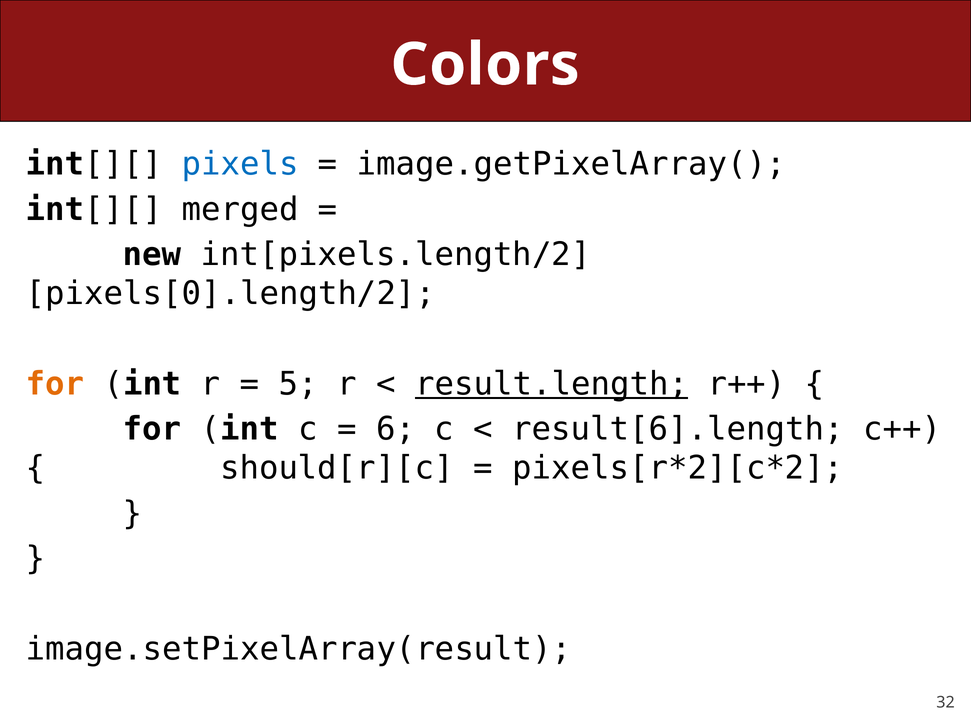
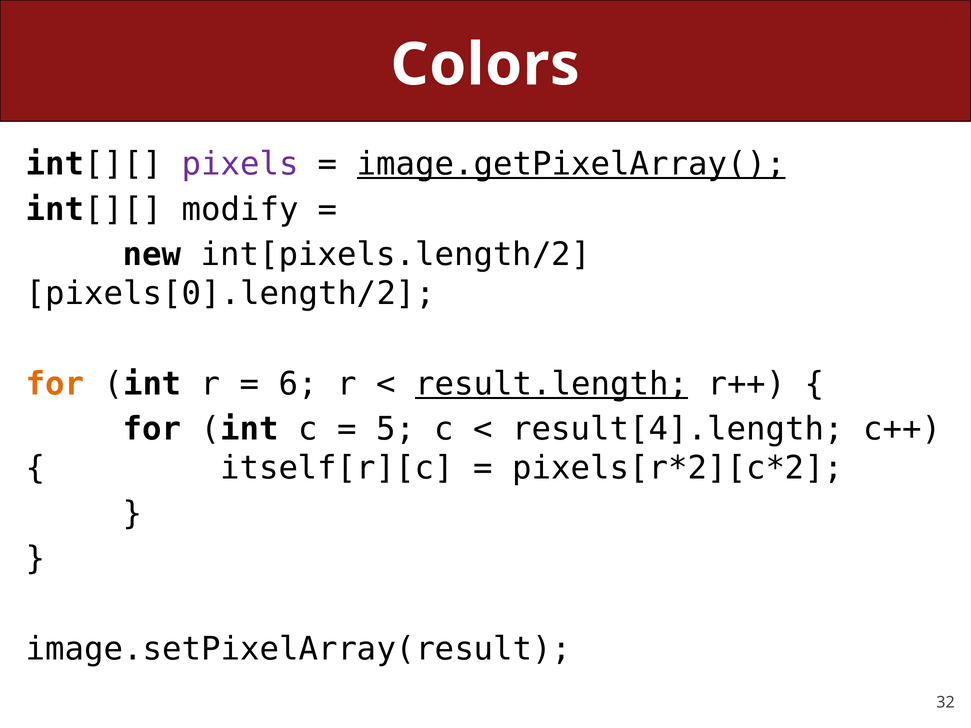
pixels colour: blue -> purple
image.getPixelArray( underline: none -> present
merged: merged -> modify
5: 5 -> 6
6: 6 -> 5
result[6].length: result[6].length -> result[4].length
should[r][c: should[r][c -> itself[r][c
